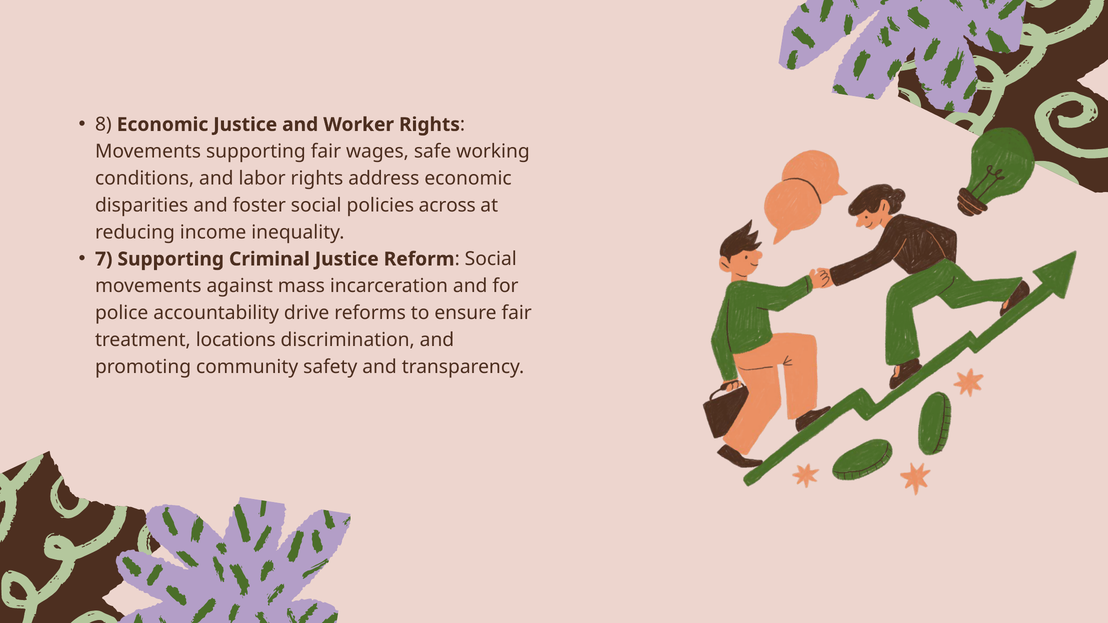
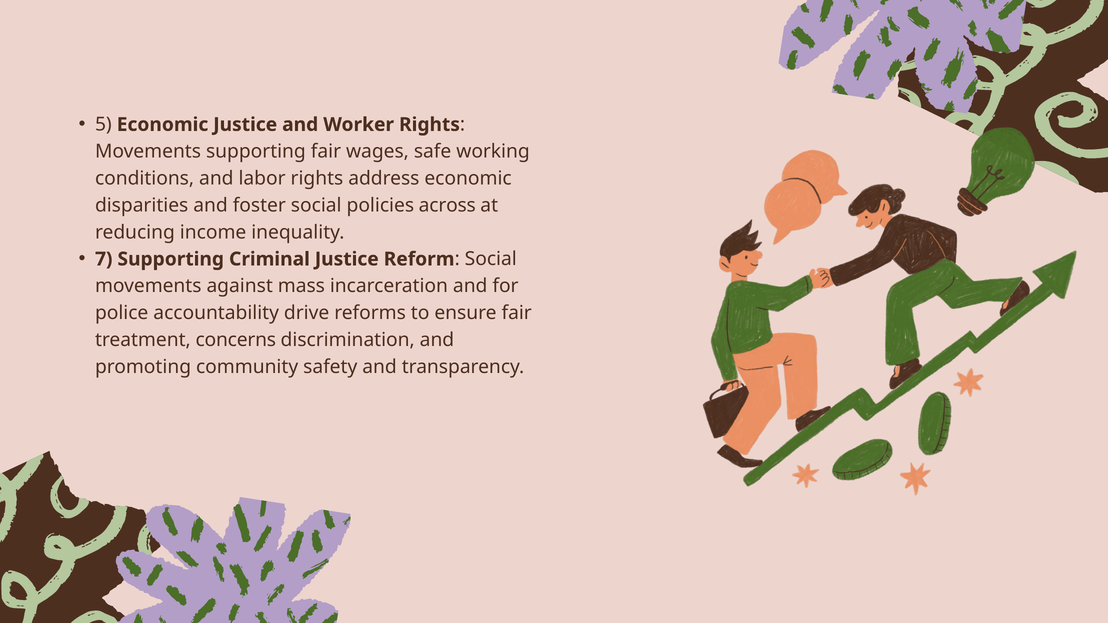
8: 8 -> 5
locations: locations -> concerns
